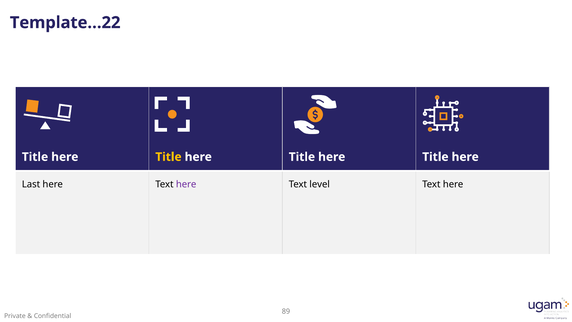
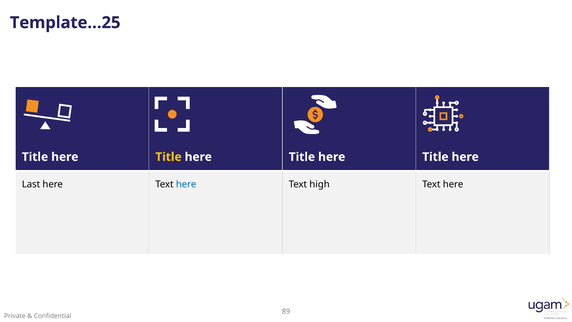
Template…22: Template…22 -> Template…25
here at (186, 184) colour: purple -> blue
level: level -> high
